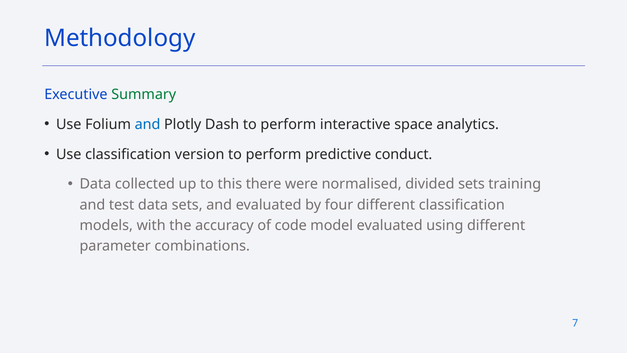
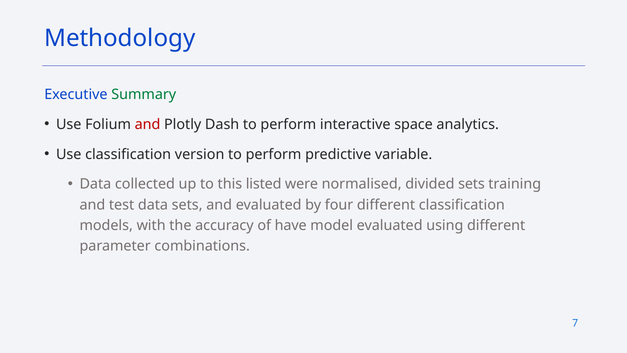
and at (148, 124) colour: blue -> red
conduct: conduct -> variable
there: there -> listed
code: code -> have
